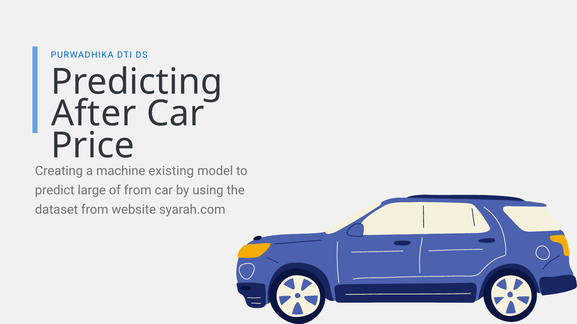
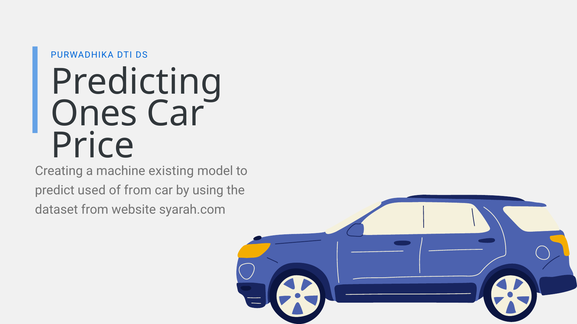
After: After -> Ones
large: large -> used
